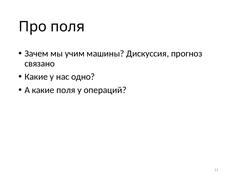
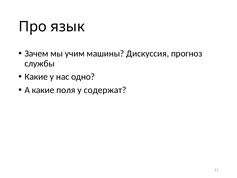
Про поля: поля -> язык
связано: связано -> службы
операций: операций -> содержат
